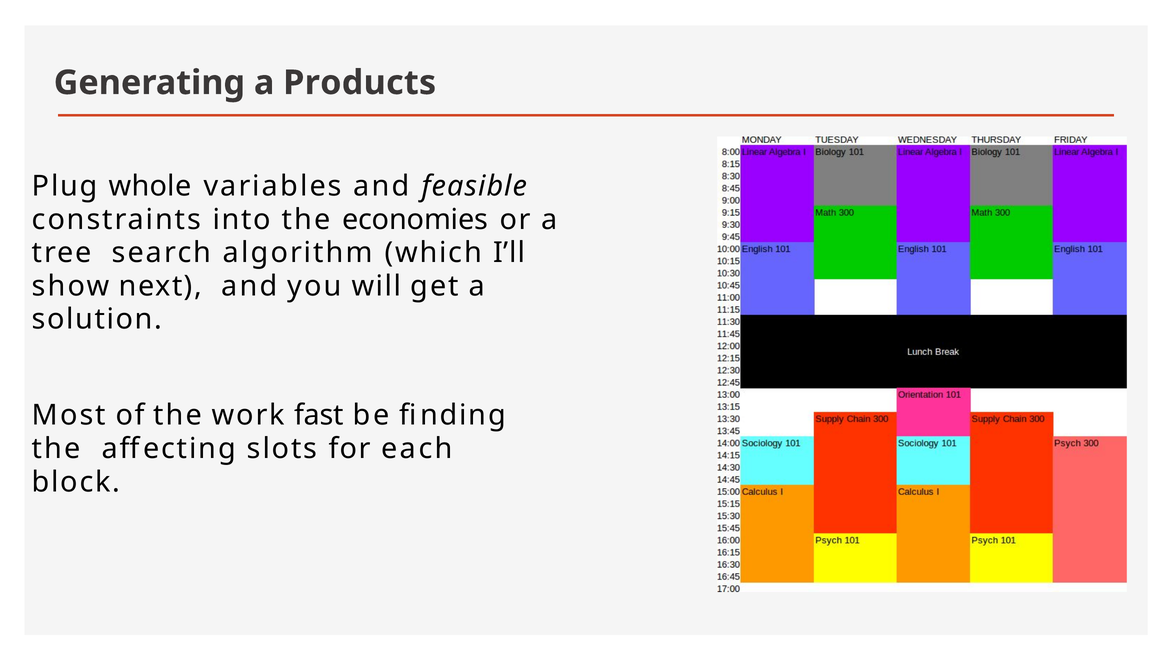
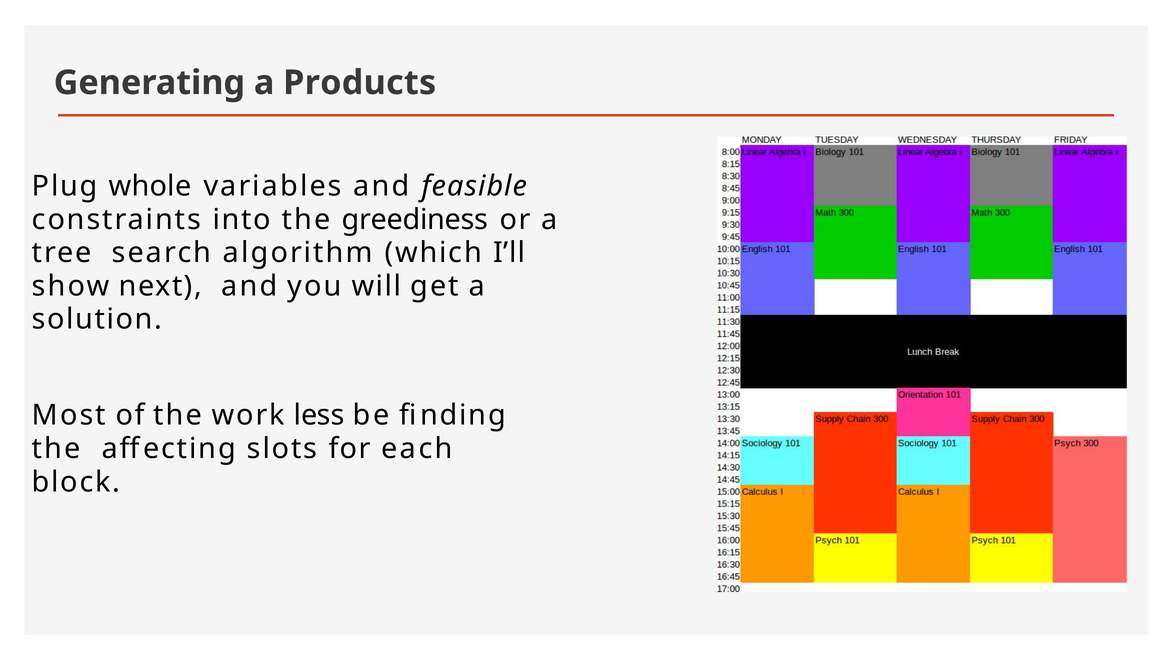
economies: economies -> greediness
fast: fast -> less
